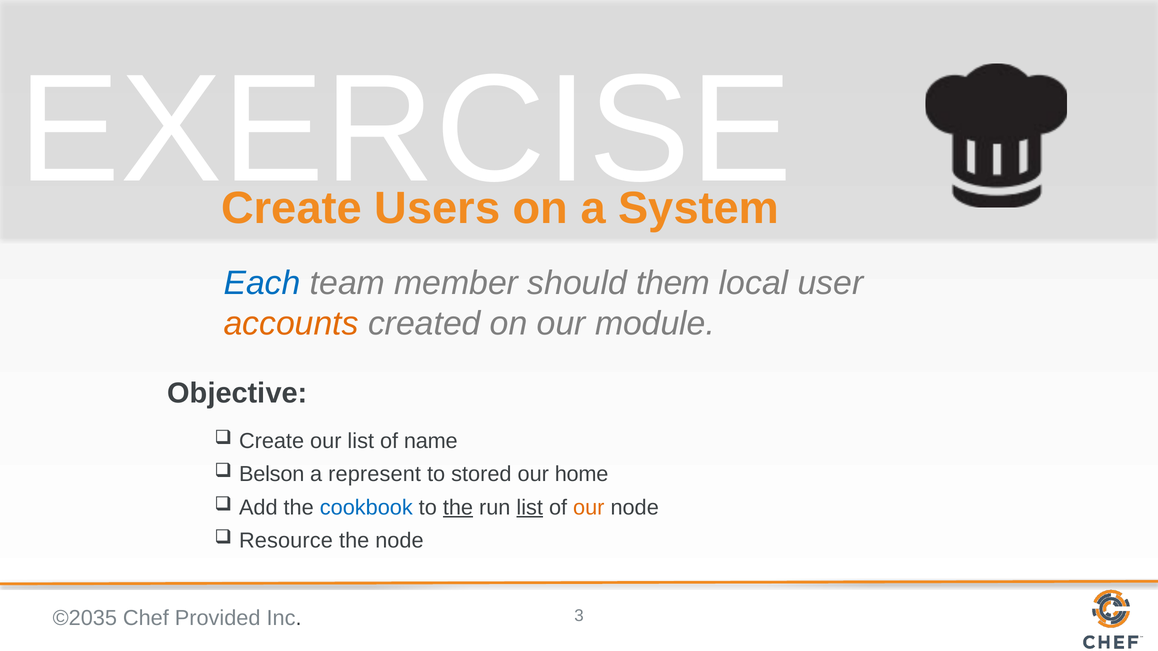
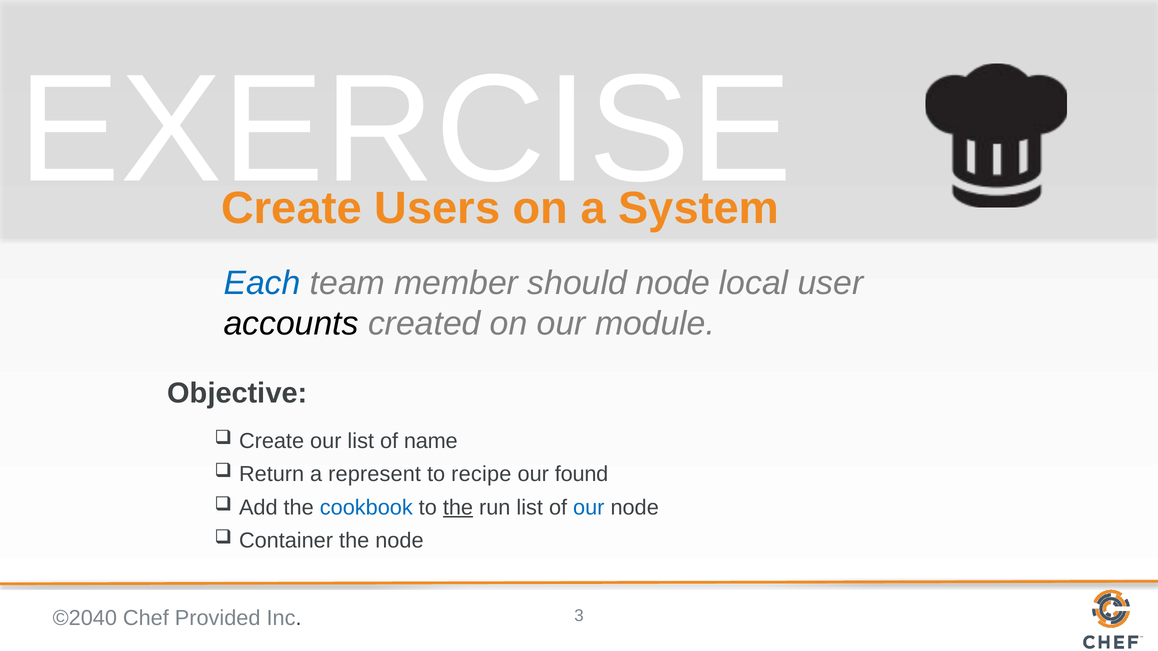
should them: them -> node
accounts colour: orange -> black
Belson: Belson -> Return
stored: stored -> recipe
home: home -> found
list at (530, 508) underline: present -> none
our at (589, 508) colour: orange -> blue
Resource: Resource -> Container
©2035: ©2035 -> ©2040
